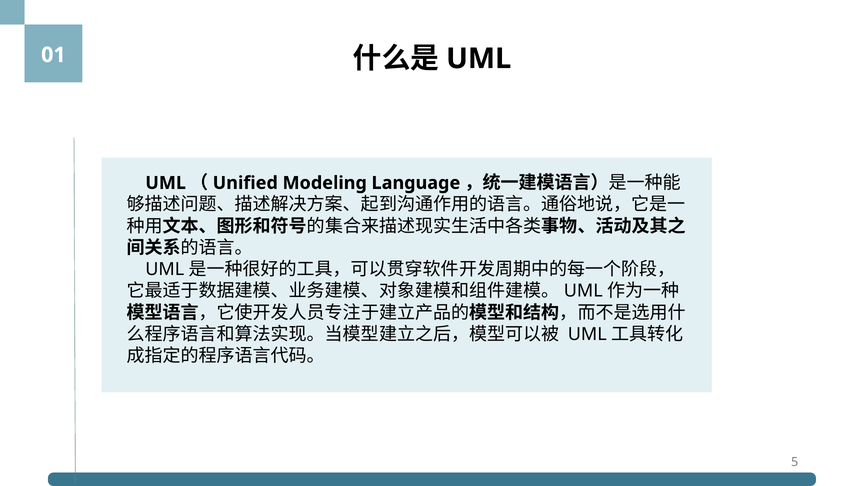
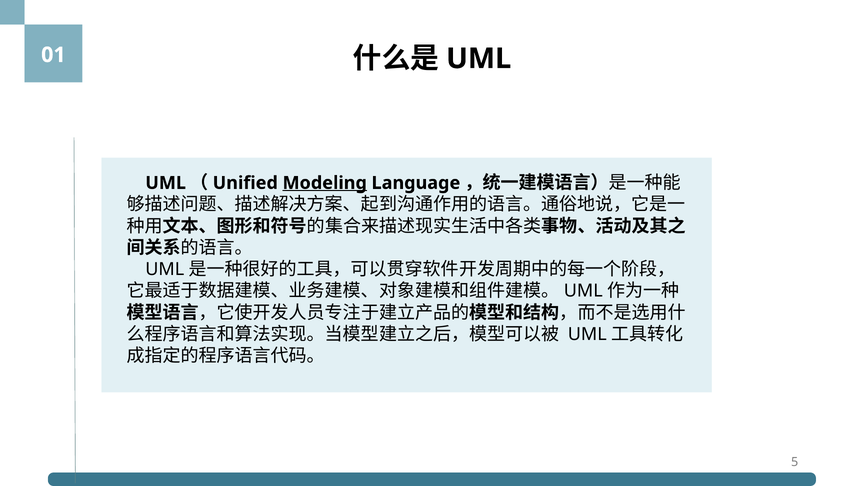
Modeling underline: none -> present
